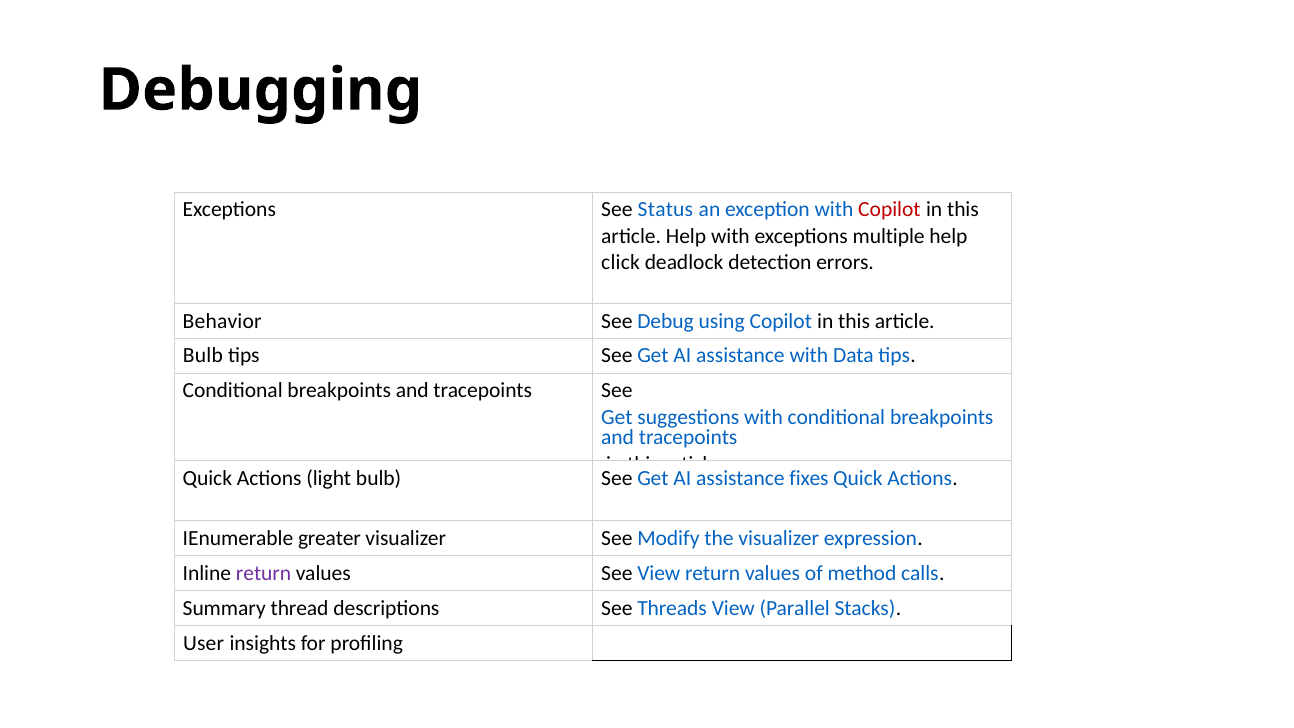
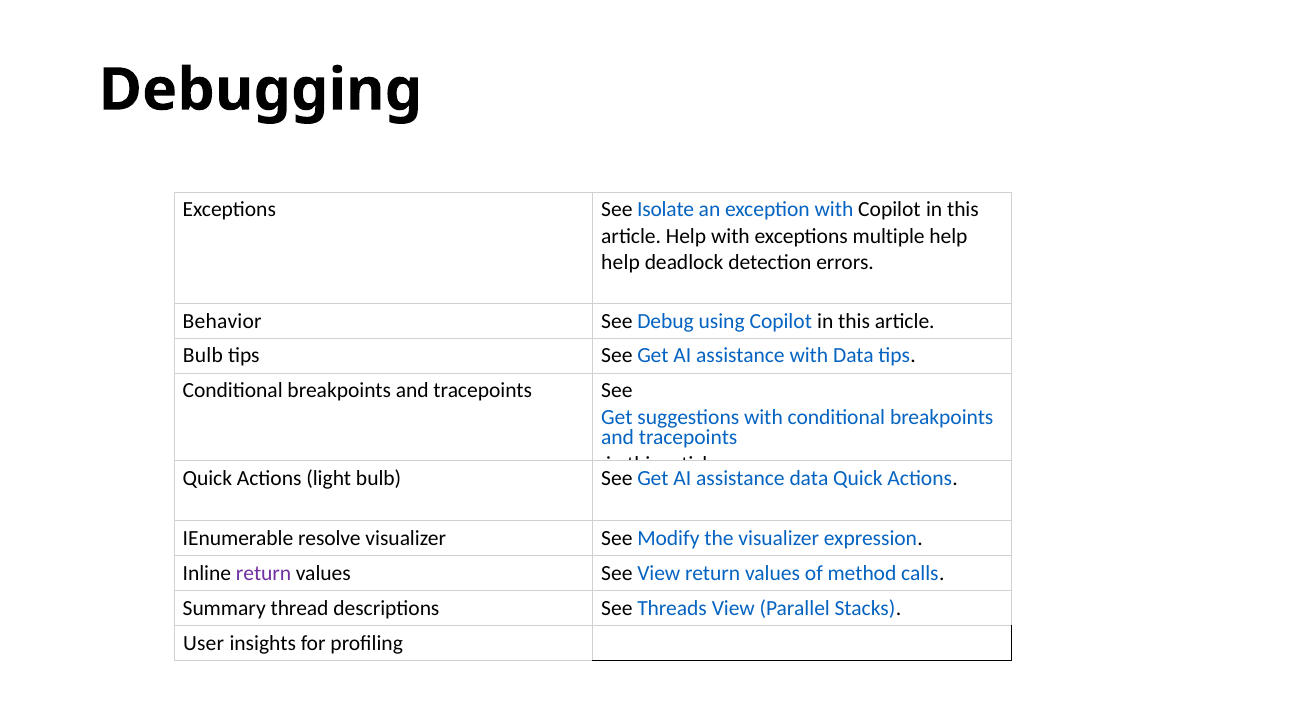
Status: Status -> Isolate
Copilot at (889, 210) colour: red -> black
click at (621, 262): click -> help
assistance fixes: fixes -> data
greater: greater -> resolve
